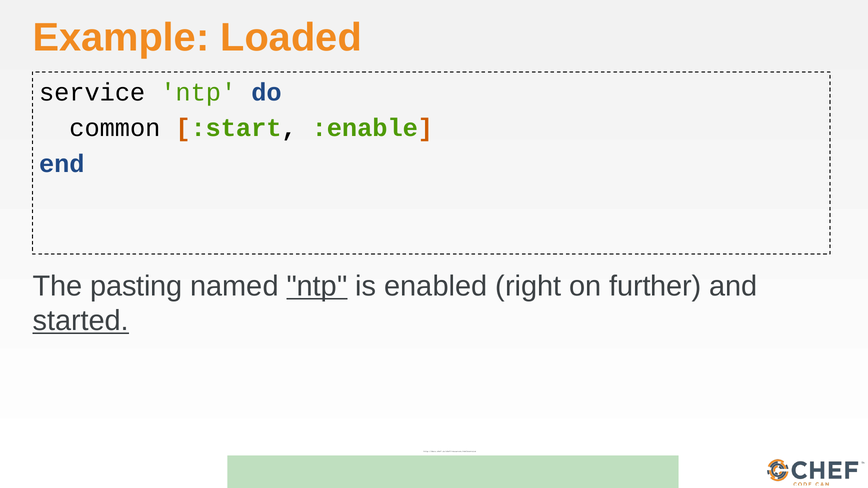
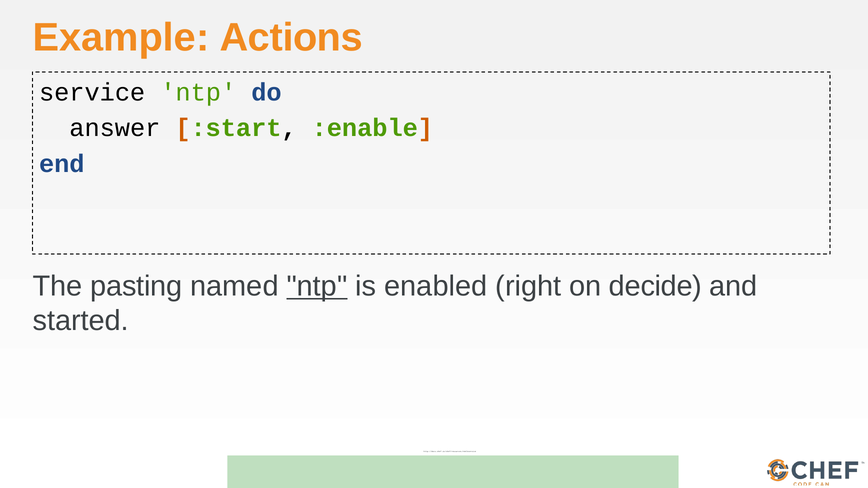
Loaded: Loaded -> Actions
common: common -> answer
further: further -> decide
started underline: present -> none
